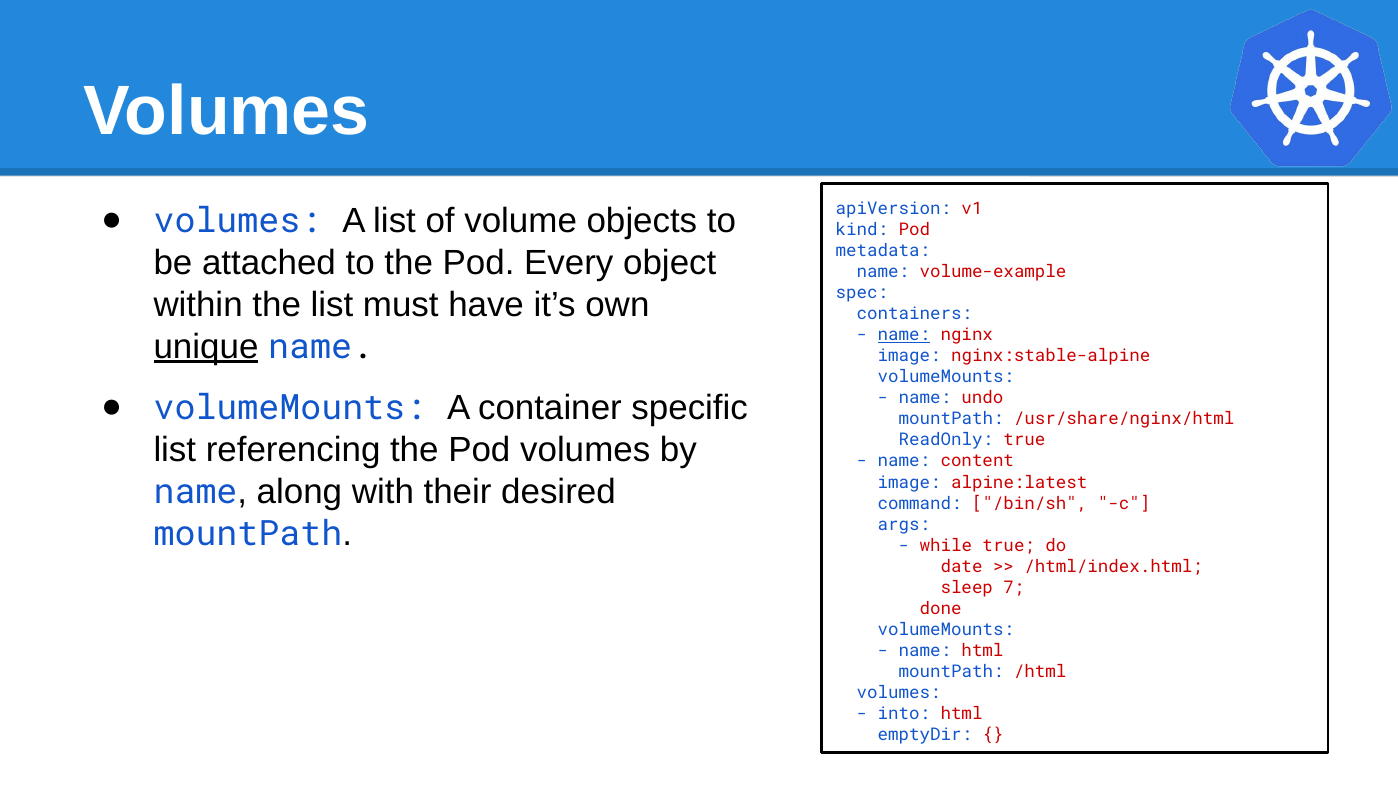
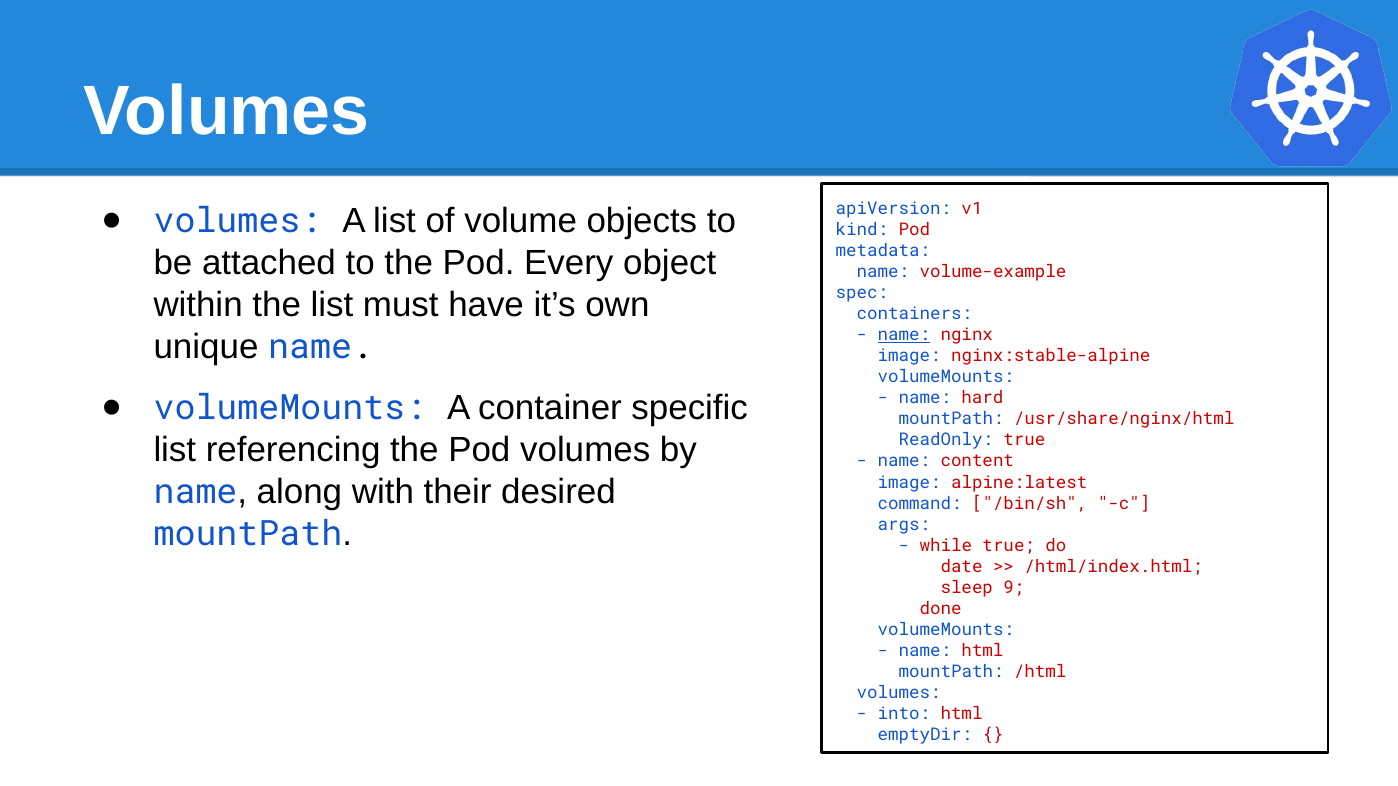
unique underline: present -> none
undo: undo -> hard
7: 7 -> 9
